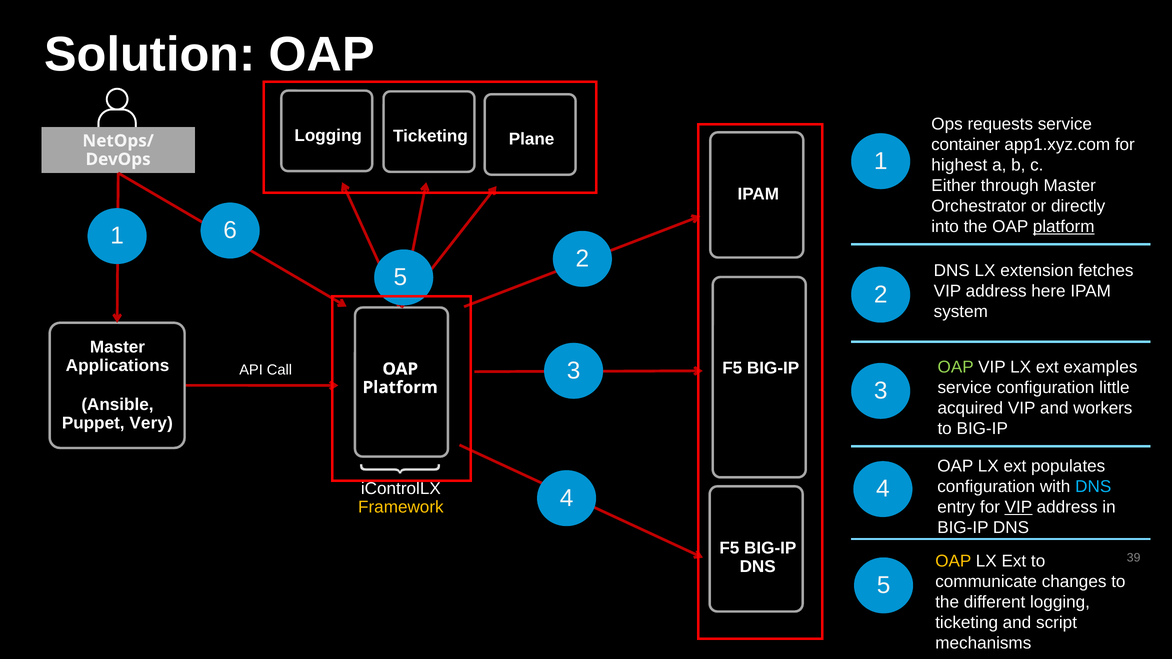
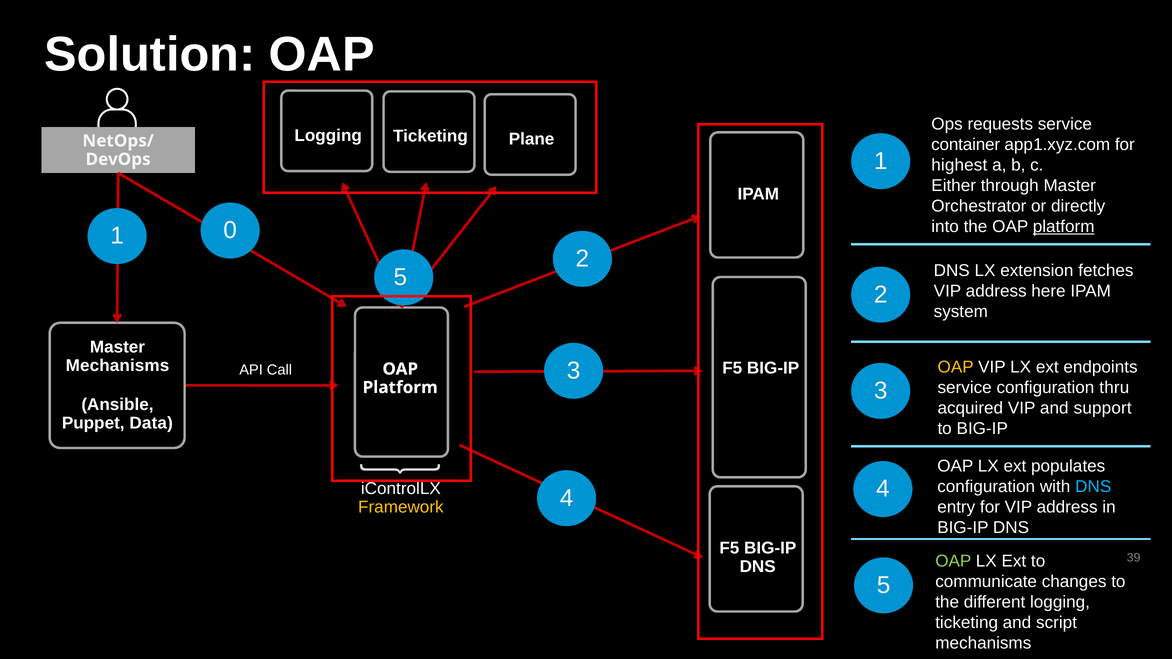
6: 6 -> 0
Applications at (118, 366): Applications -> Mechanisms
OAP at (956, 367) colour: light green -> yellow
examples: examples -> endpoints
little: little -> thru
workers: workers -> support
Very: Very -> Data
VIP at (1018, 507) underline: present -> none
OAP at (953, 561) colour: yellow -> light green
